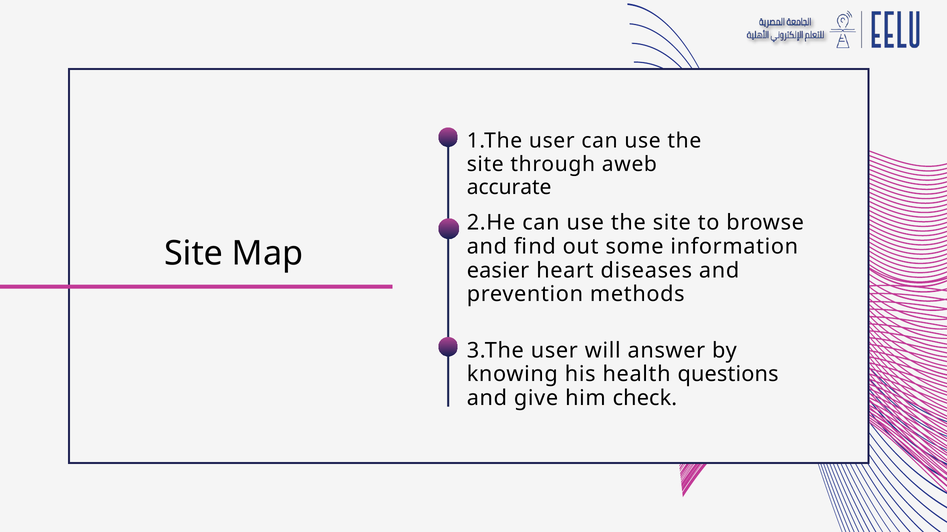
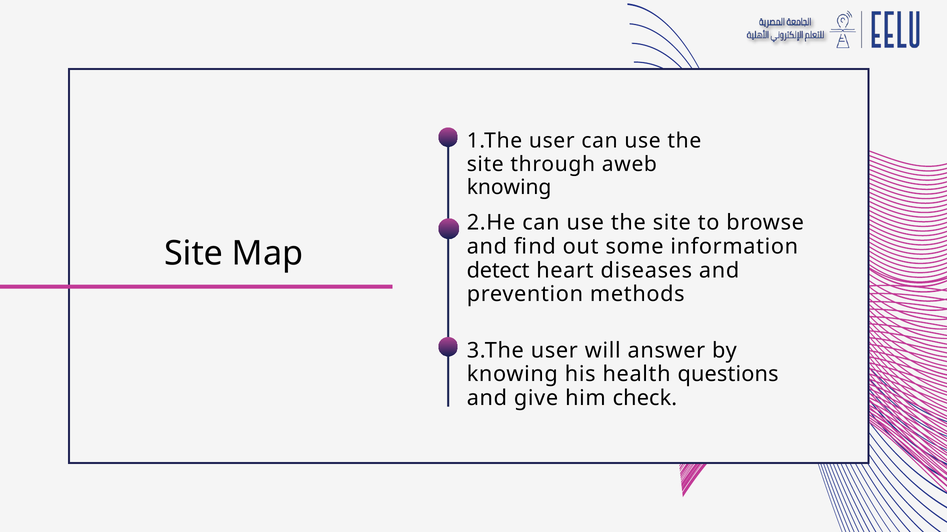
accurate at (509, 188): accurate -> knowing
easier: easier -> detect
